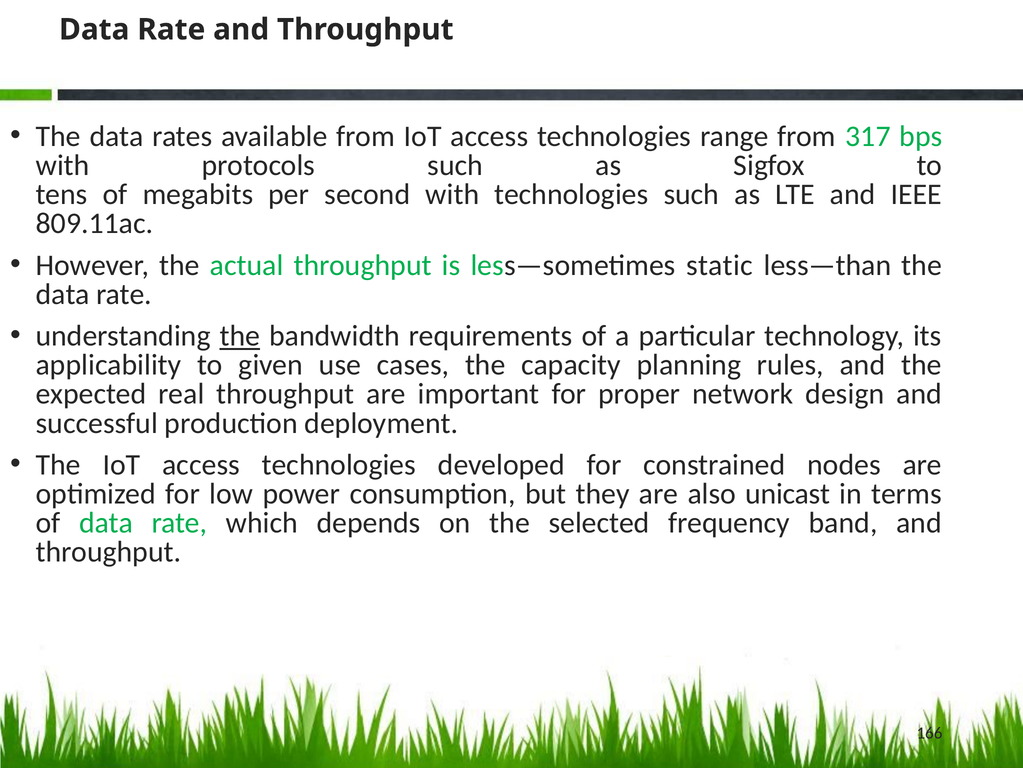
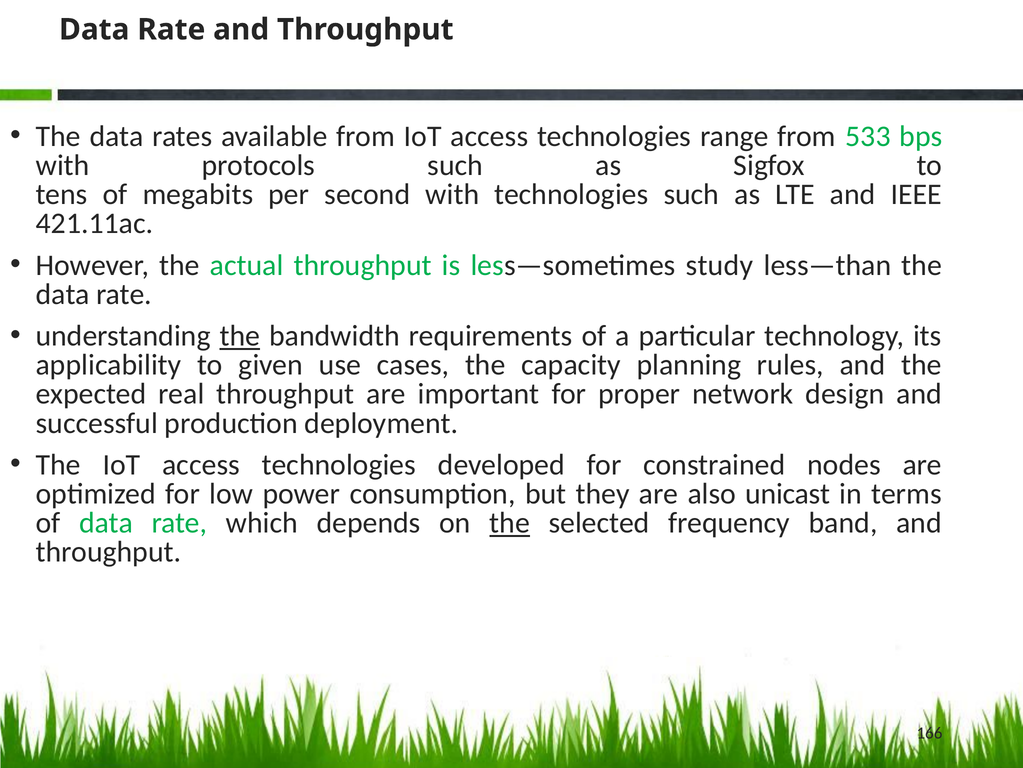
317: 317 -> 533
809.11ac: 809.11ac -> 421.11ac
static: static -> study
the at (510, 523) underline: none -> present
